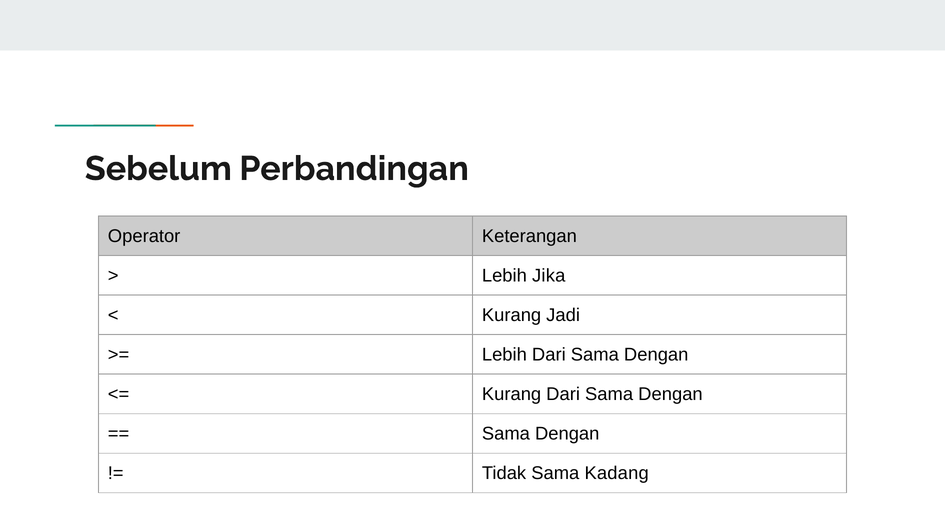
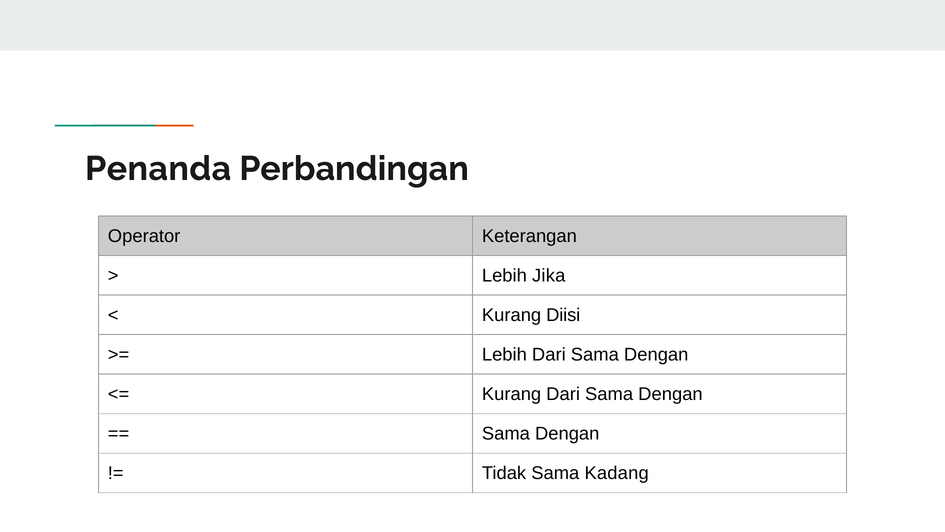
Sebelum: Sebelum -> Penanda
Jadi: Jadi -> Diisi
